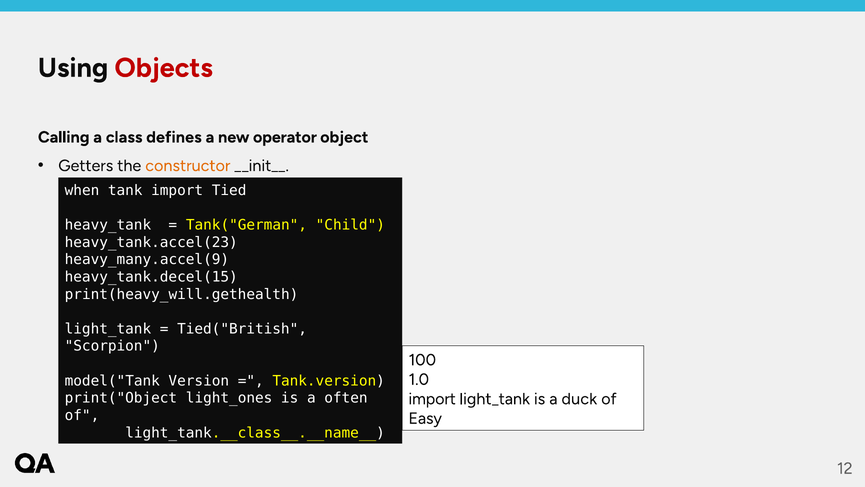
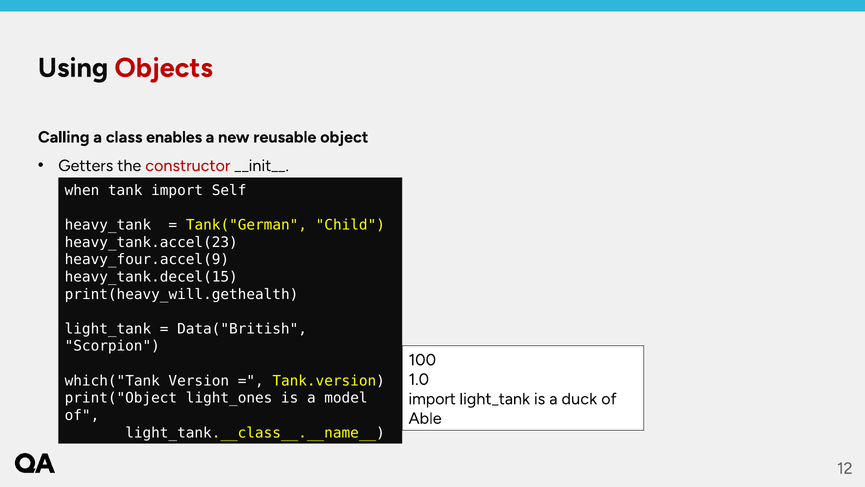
defines: defines -> enables
operator: operator -> reusable
constructor colour: orange -> red
Tied: Tied -> Self
heavy_many.accel(9: heavy_many.accel(9 -> heavy_four.accel(9
Tied("British: Tied("British -> Data("British
model("Tank: model("Tank -> which("Tank
often: often -> model
Easy: Easy -> Able
